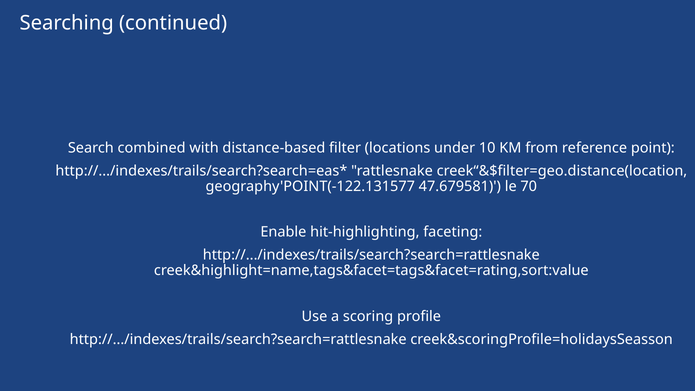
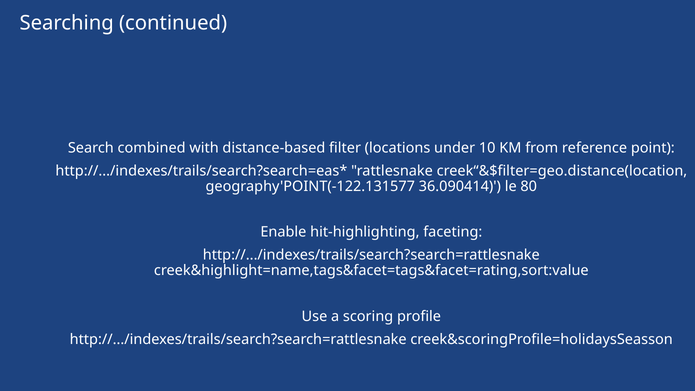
47.679581: 47.679581 -> 36.090414
70: 70 -> 80
